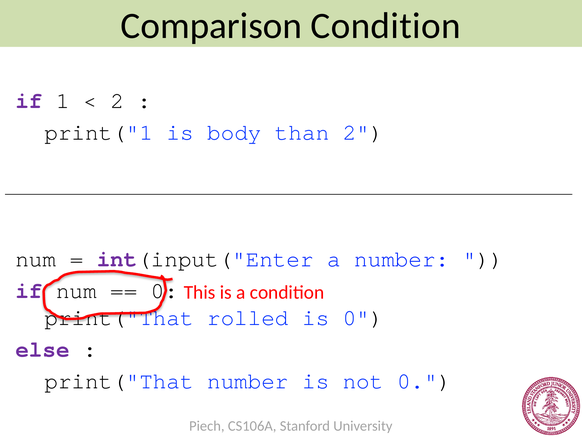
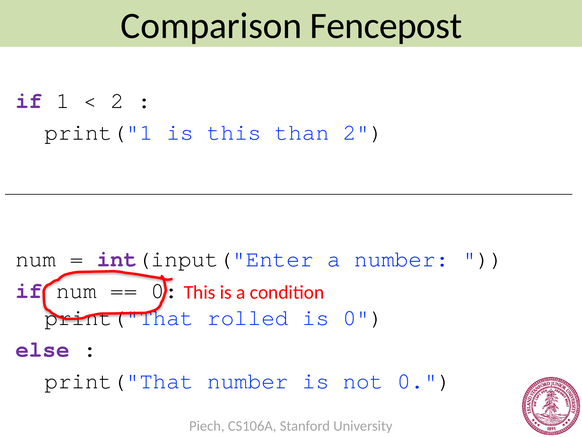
Comparison Condition: Condition -> Fencepost
is body: body -> this
